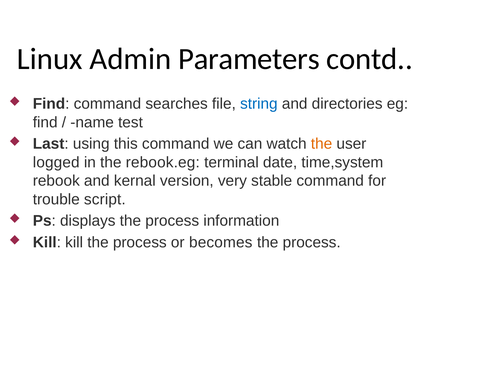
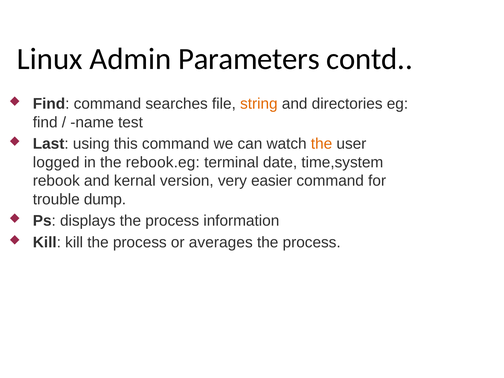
string colour: blue -> orange
stable: stable -> easier
script: script -> dump
becomes: becomes -> averages
